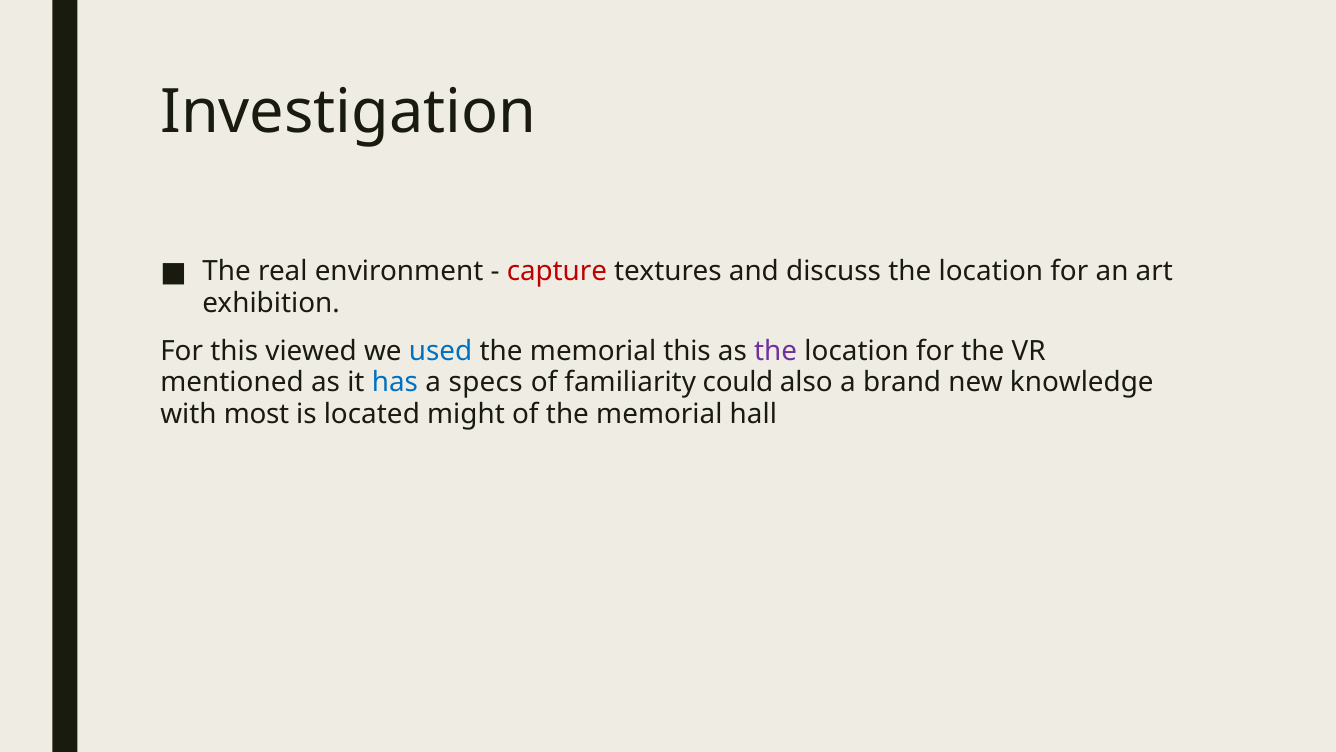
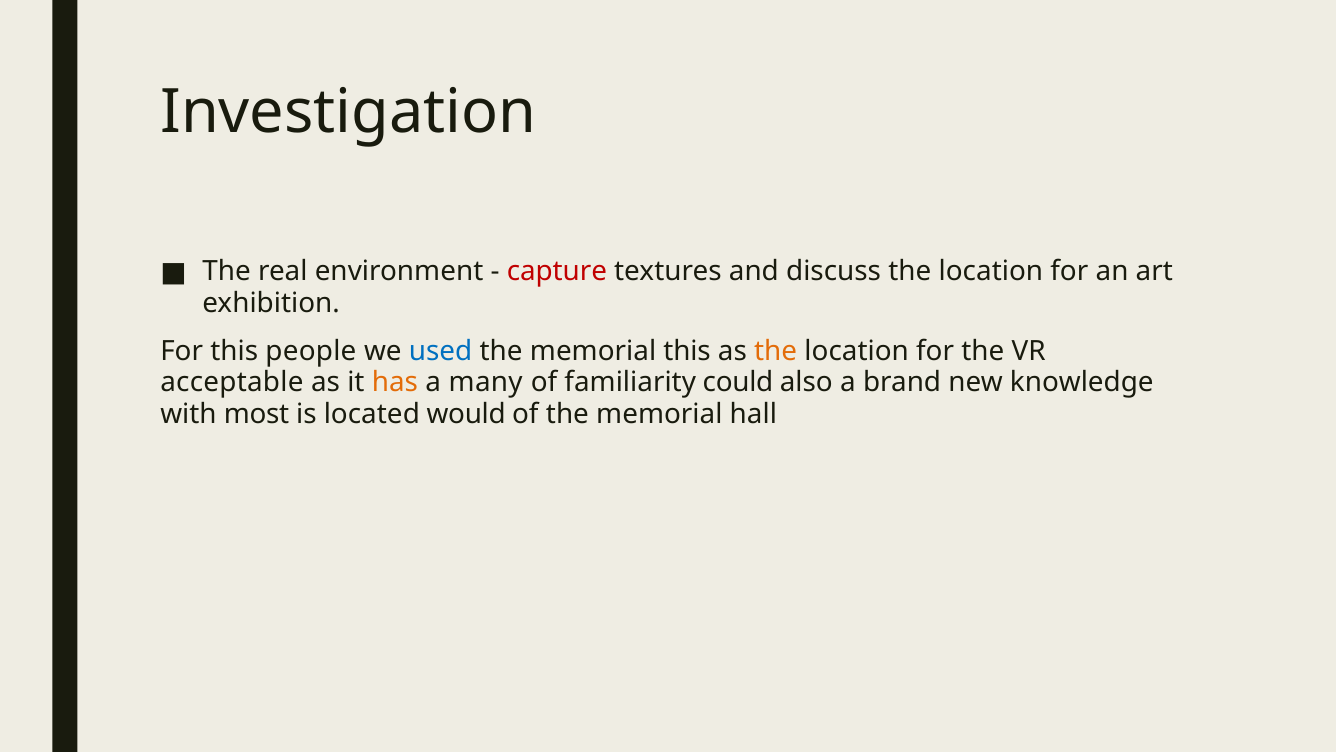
viewed: viewed -> people
the at (776, 351) colour: purple -> orange
mentioned: mentioned -> acceptable
has colour: blue -> orange
specs: specs -> many
might: might -> would
